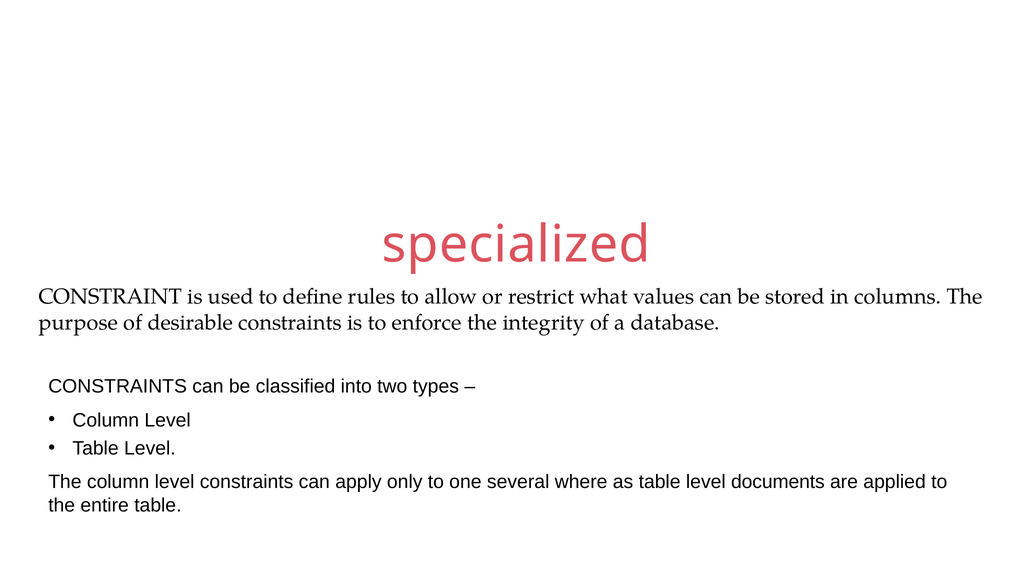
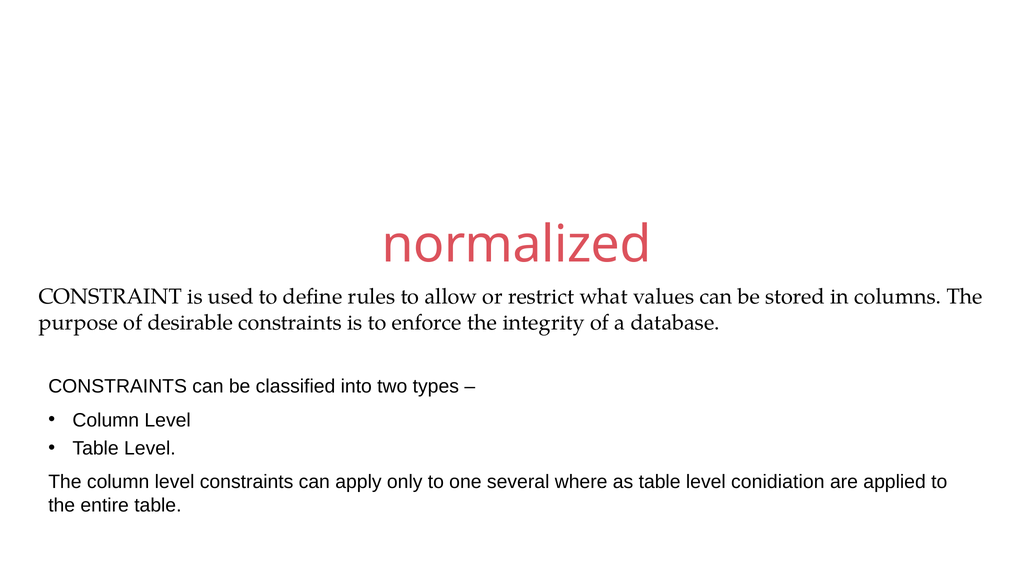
specialized: specialized -> normalized
documents: documents -> conidiation
